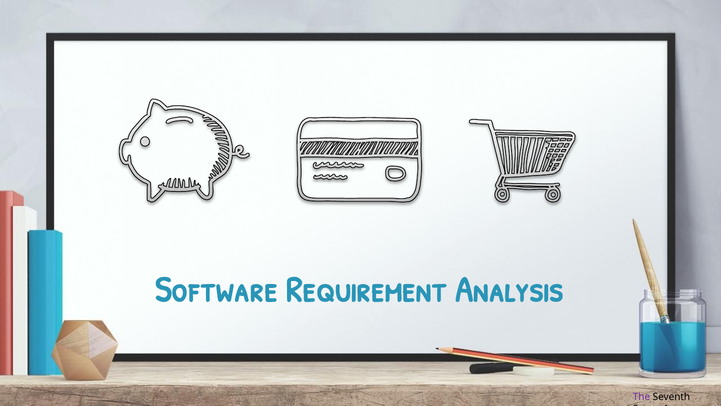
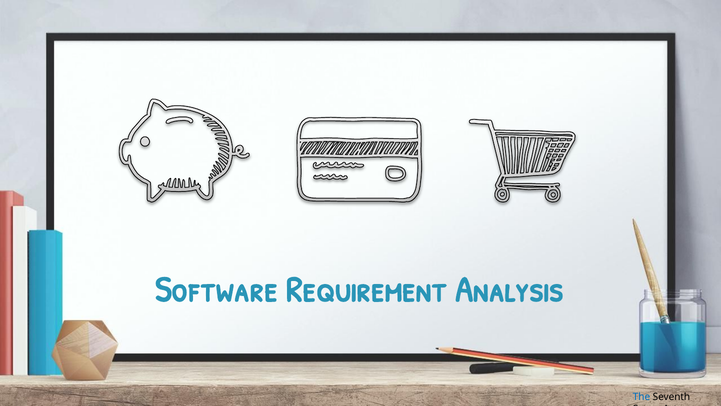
The colour: purple -> blue
